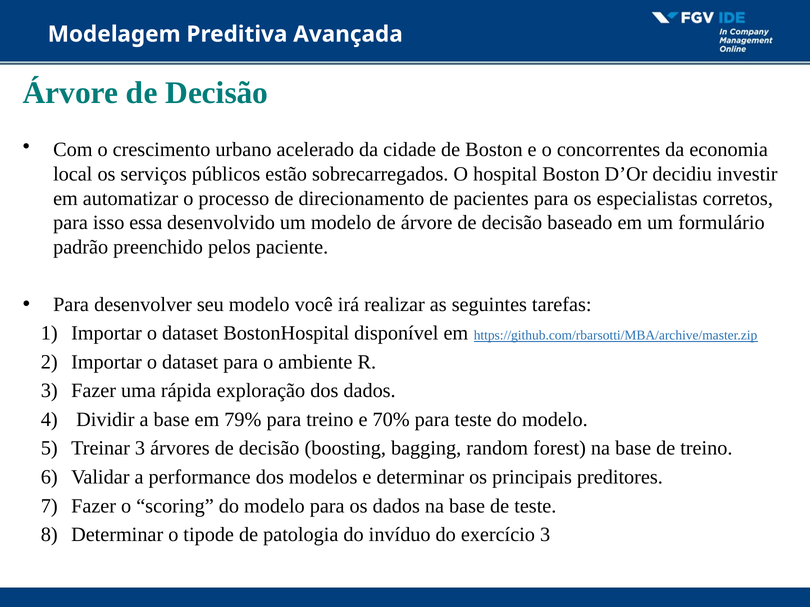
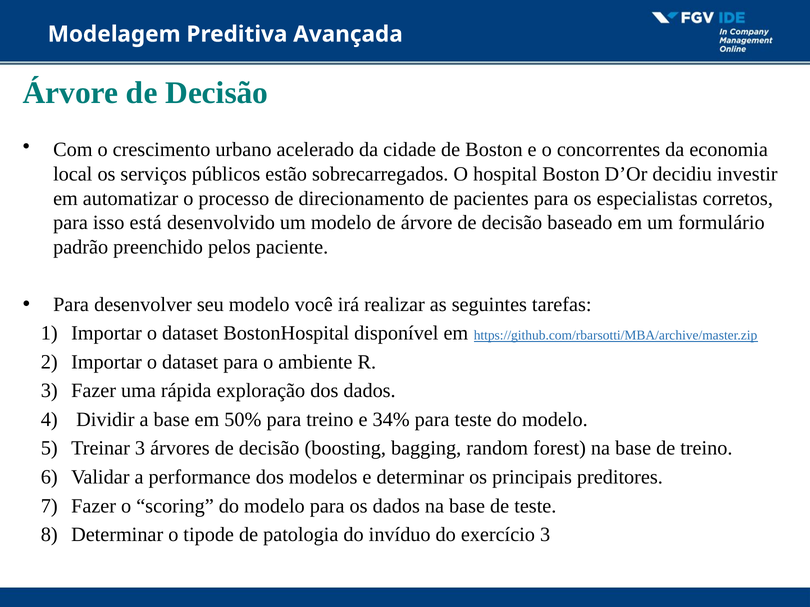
essa: essa -> está
79%: 79% -> 50%
70%: 70% -> 34%
